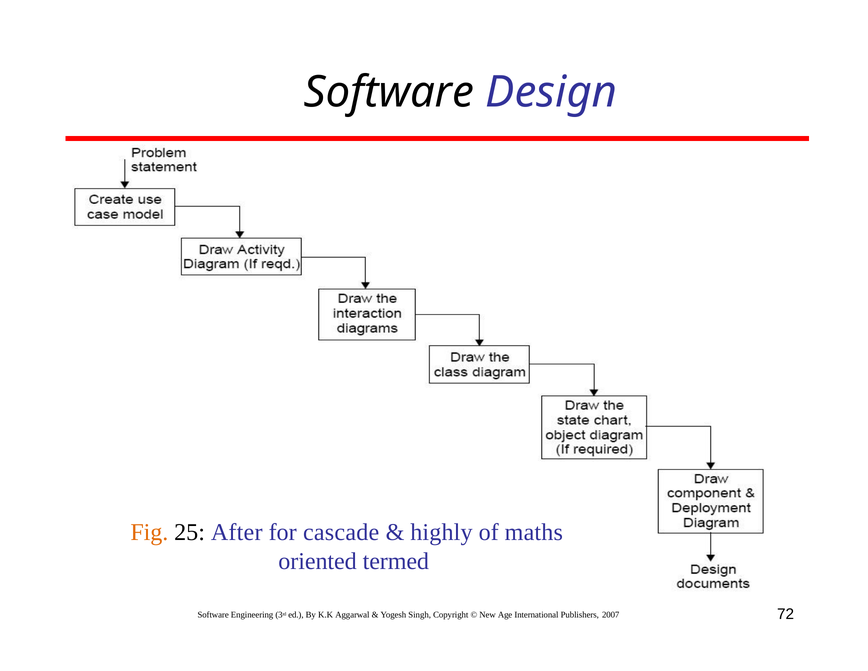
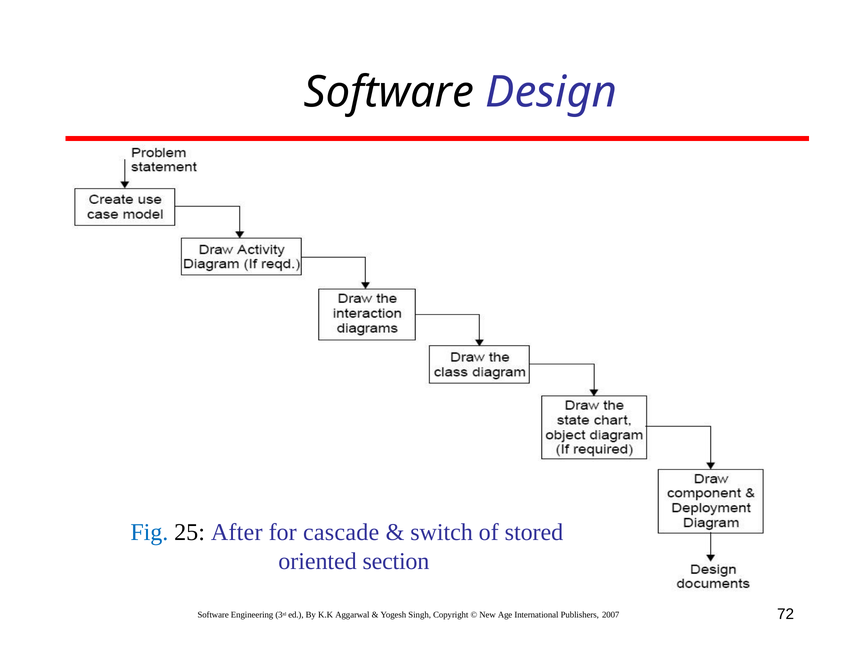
Fig colour: orange -> blue
highly: highly -> switch
maths: maths -> stored
termed: termed -> section
